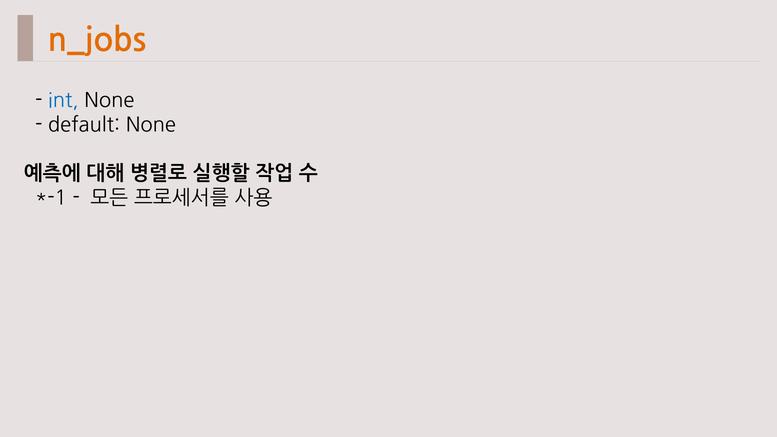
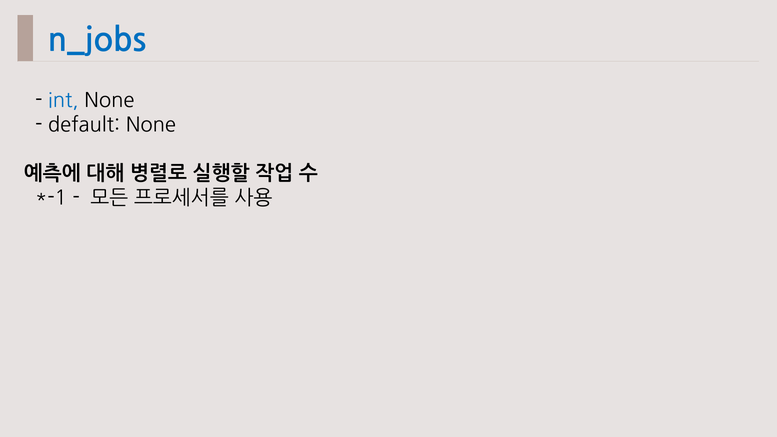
n_jobs colour: orange -> blue
